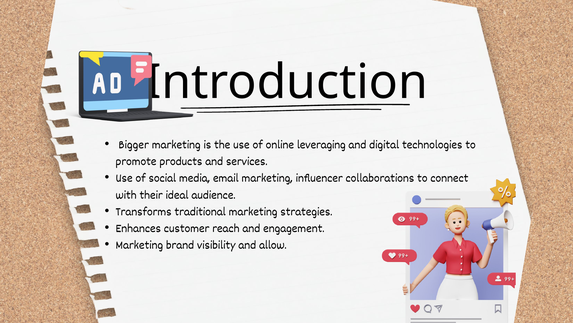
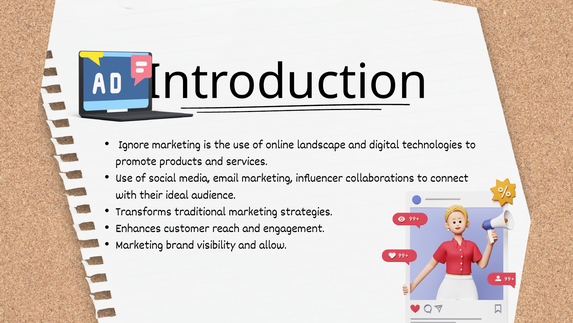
Bigger: Bigger -> Ignore
leveraging: leveraging -> landscape
